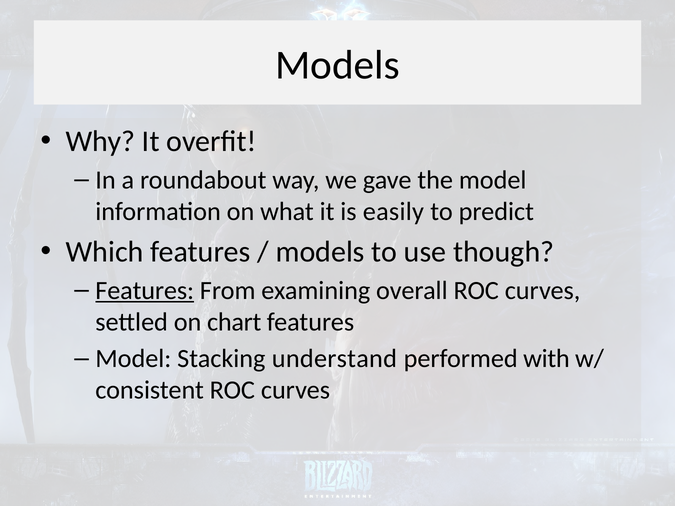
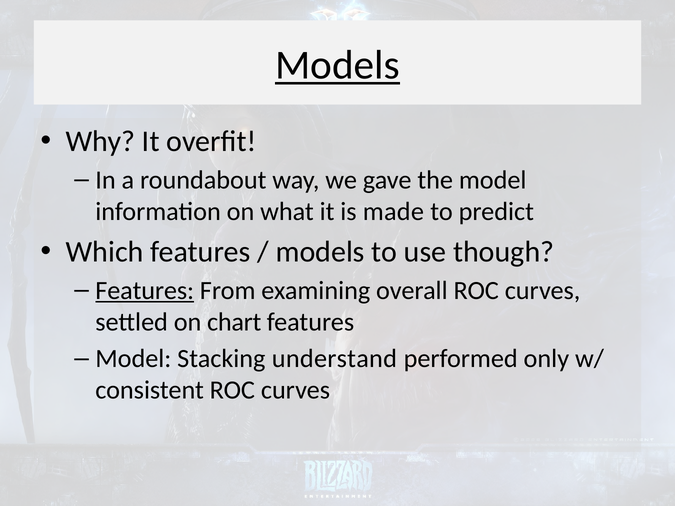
Models at (337, 65) underline: none -> present
easily: easily -> made
with: with -> only
